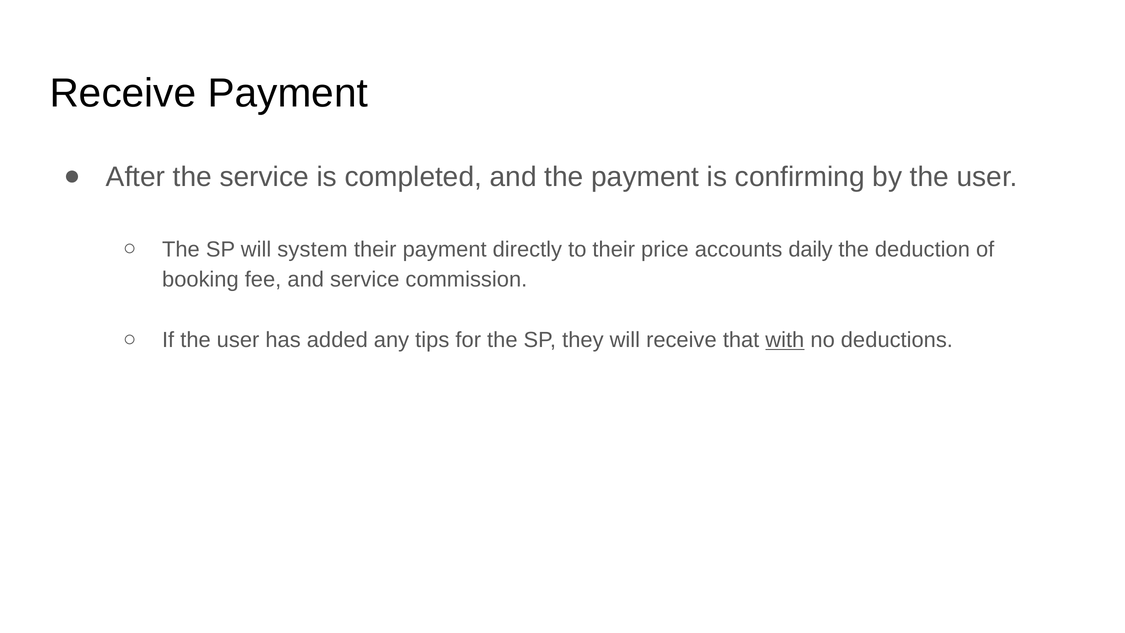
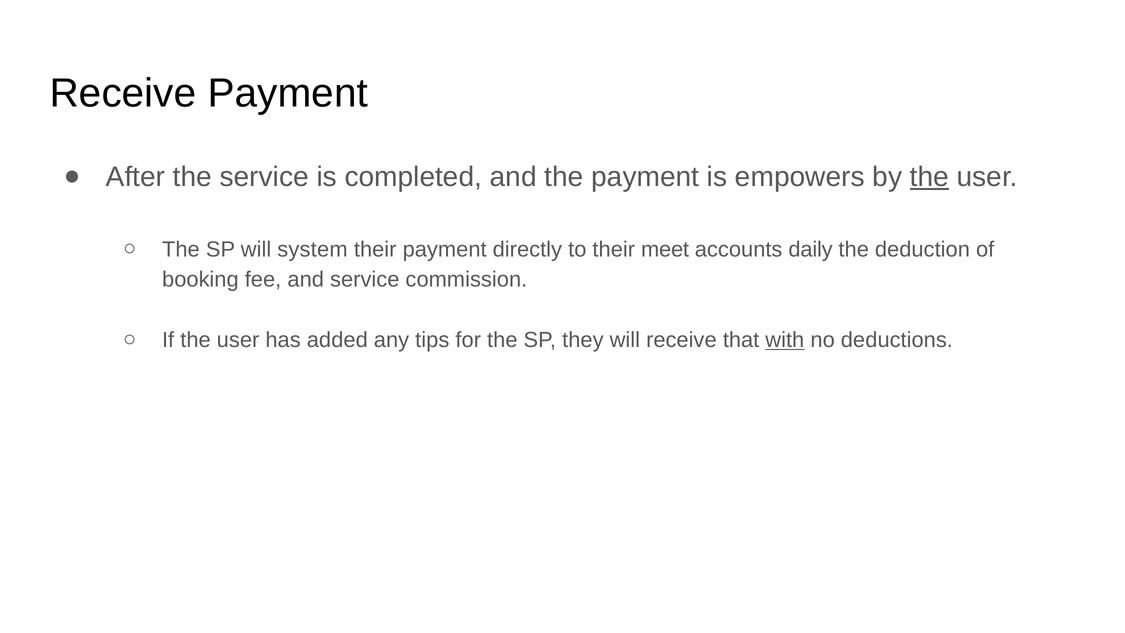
confirming: confirming -> empowers
the at (929, 177) underline: none -> present
price: price -> meet
